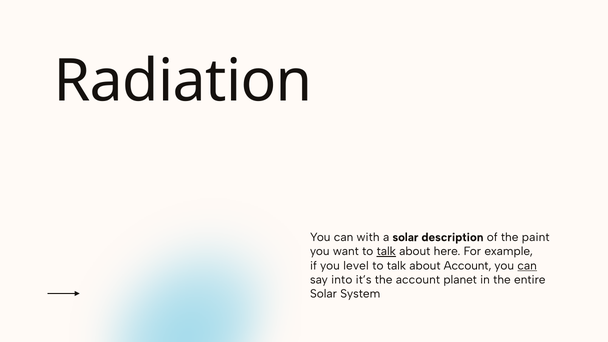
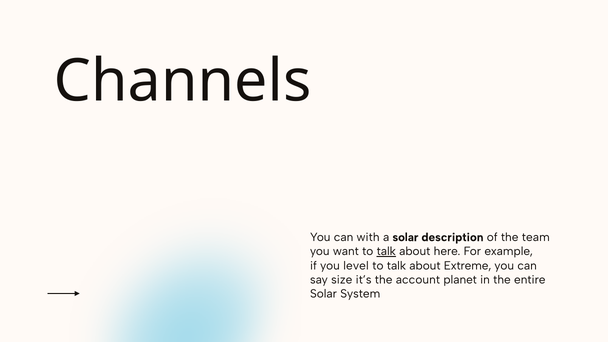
Radiation: Radiation -> Channels
paint: paint -> team
about Account: Account -> Extreme
can at (527, 266) underline: present -> none
into: into -> size
